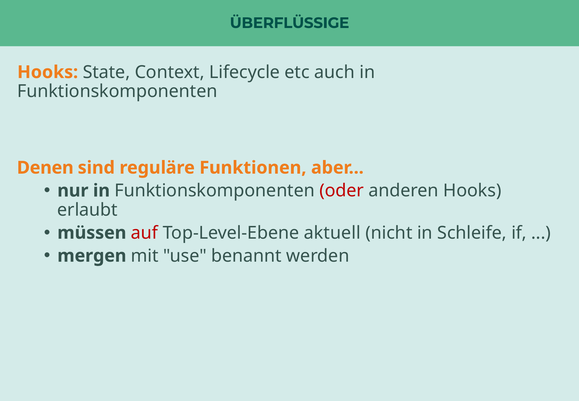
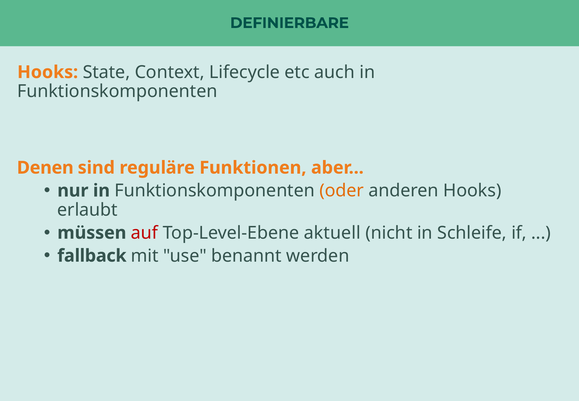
ÜBERFLÜSSIGE: ÜBERFLÜSSIGE -> DEFINIERBARE
oder colour: red -> orange
mergen: mergen -> fallback
